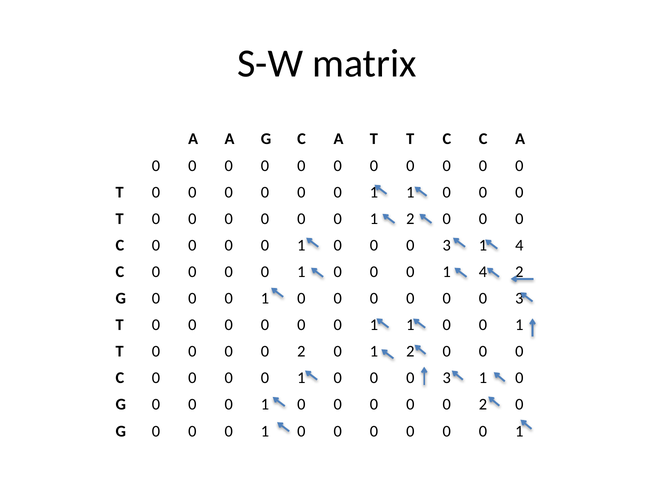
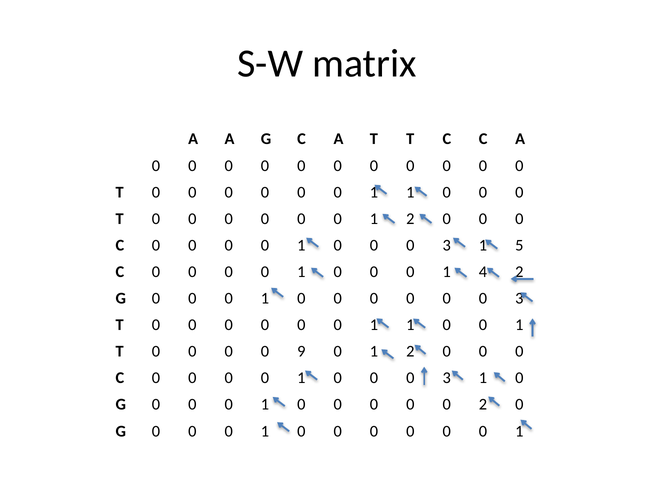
4 at (519, 245): 4 -> 5
2 at (301, 351): 2 -> 9
